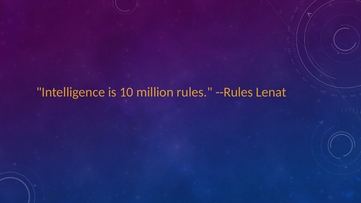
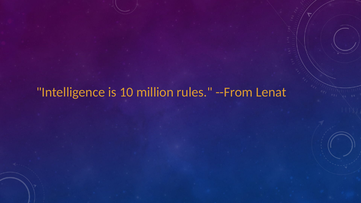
--Rules: --Rules -> --From
